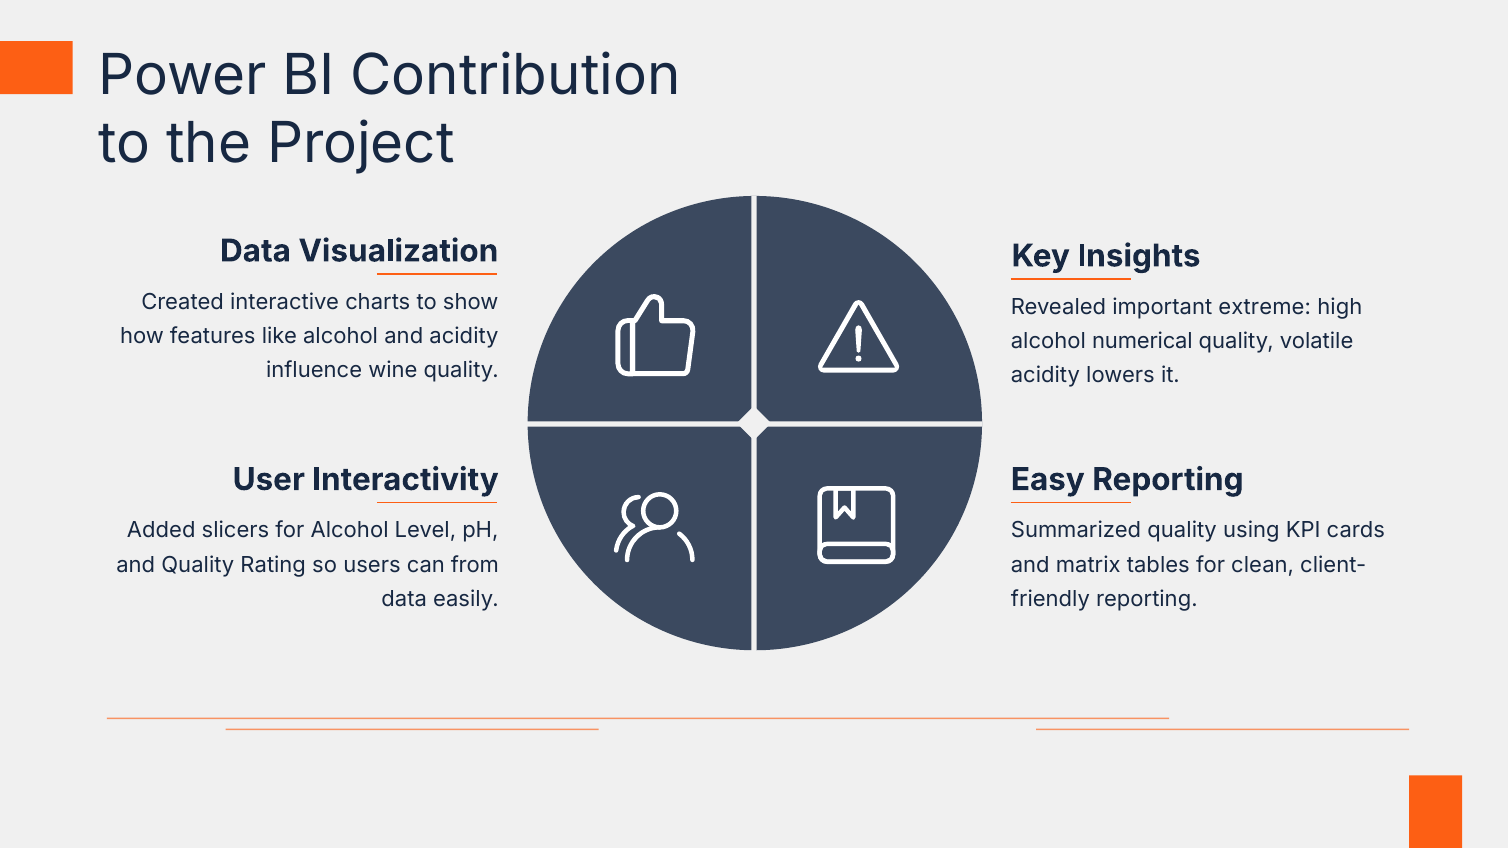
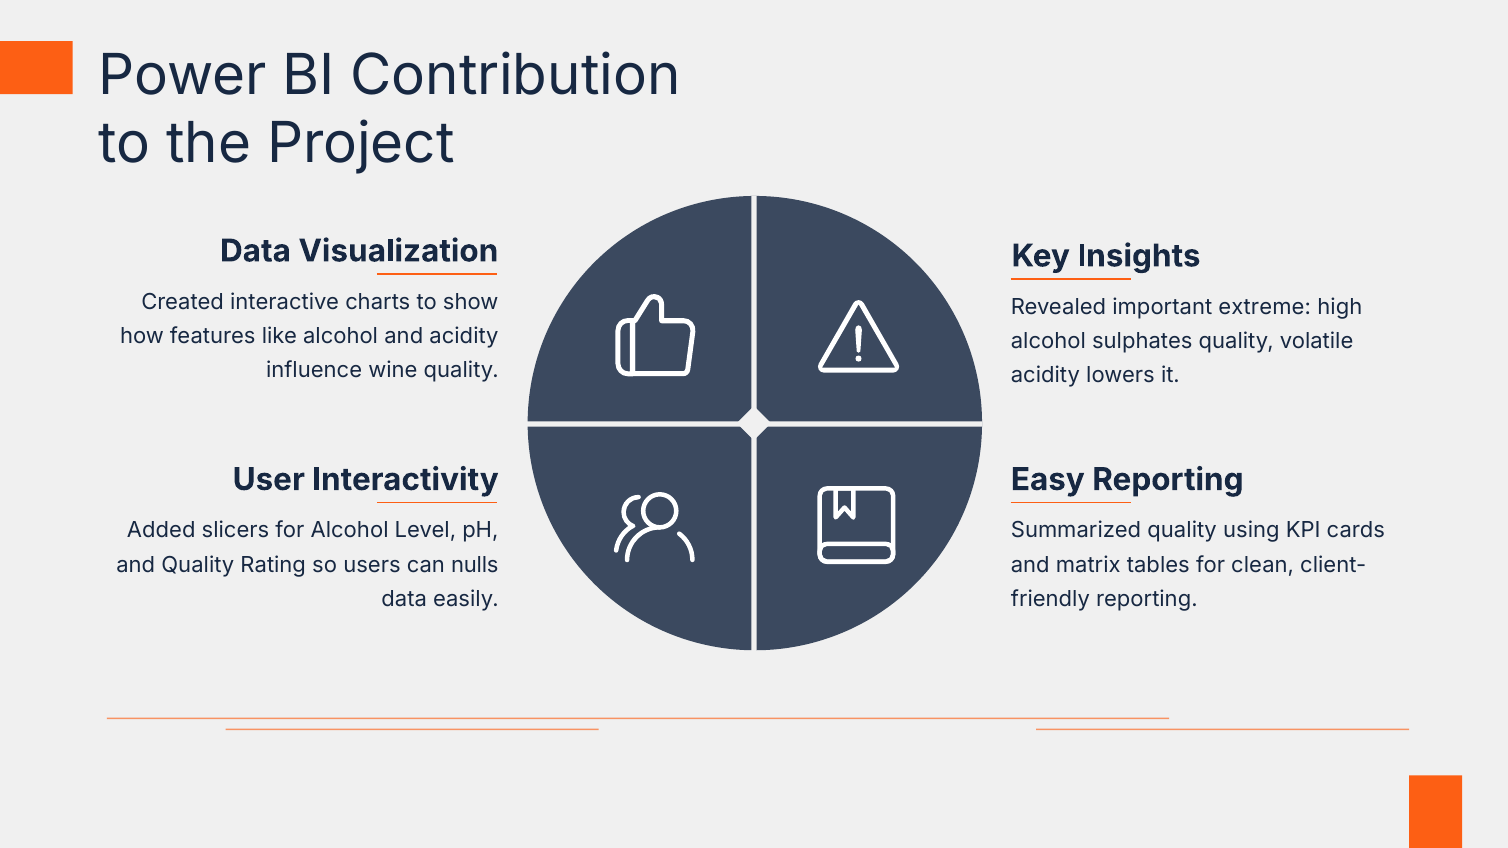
numerical: numerical -> sulphates
from: from -> nulls
